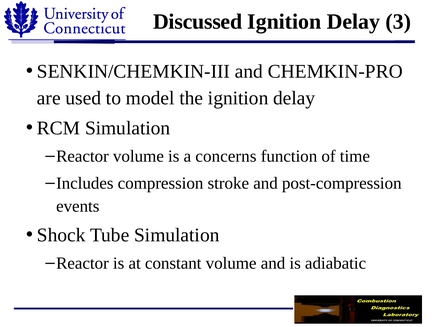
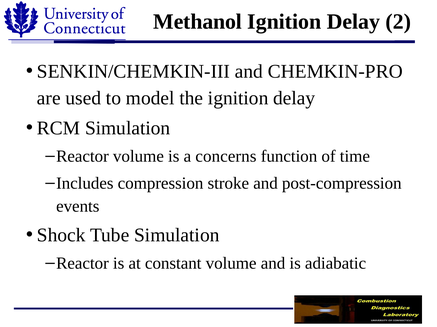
Discussed: Discussed -> Methanol
3: 3 -> 2
